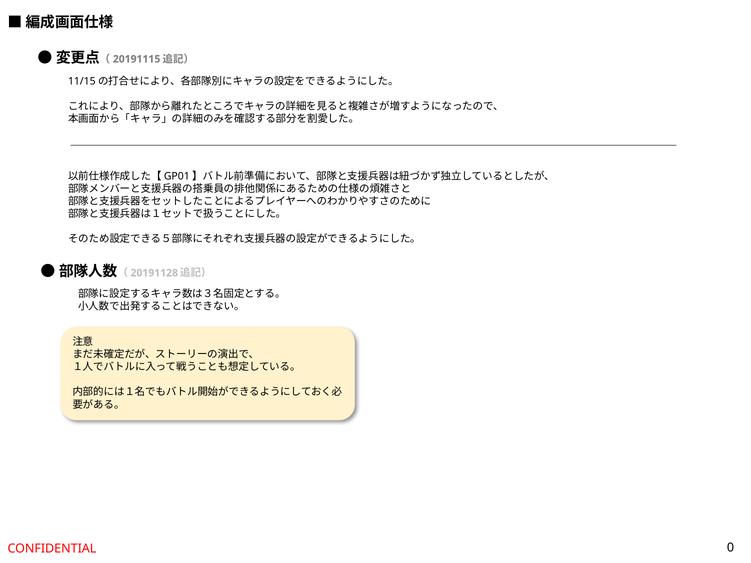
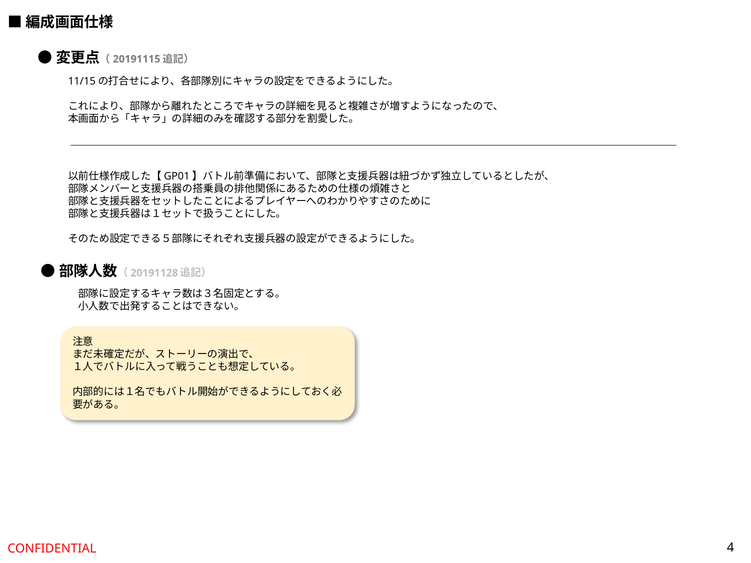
0: 0 -> 4
